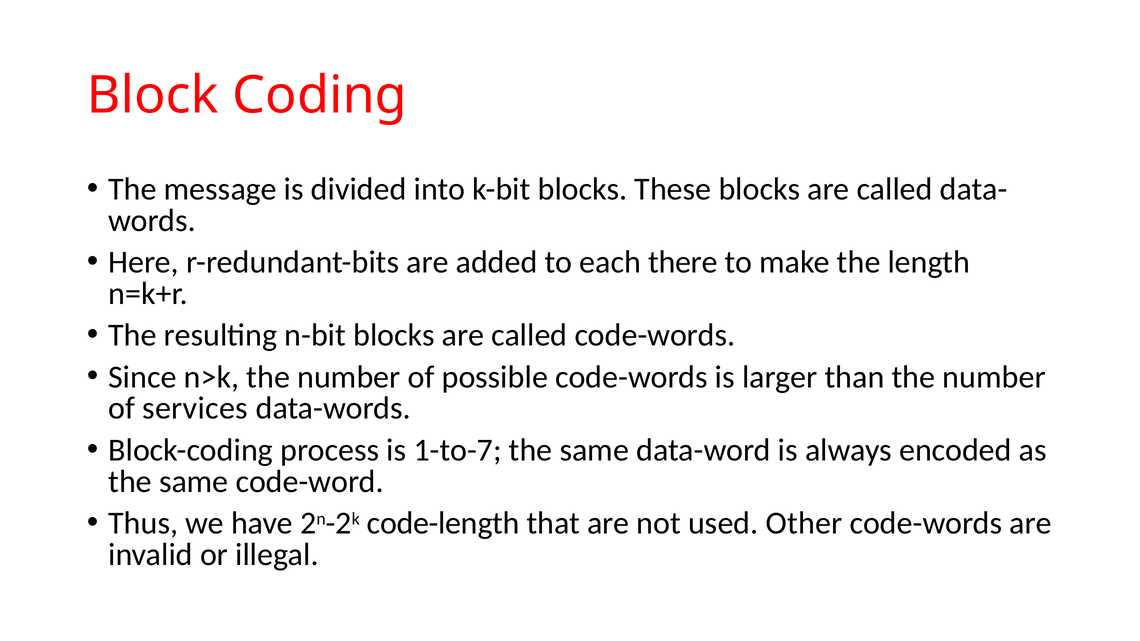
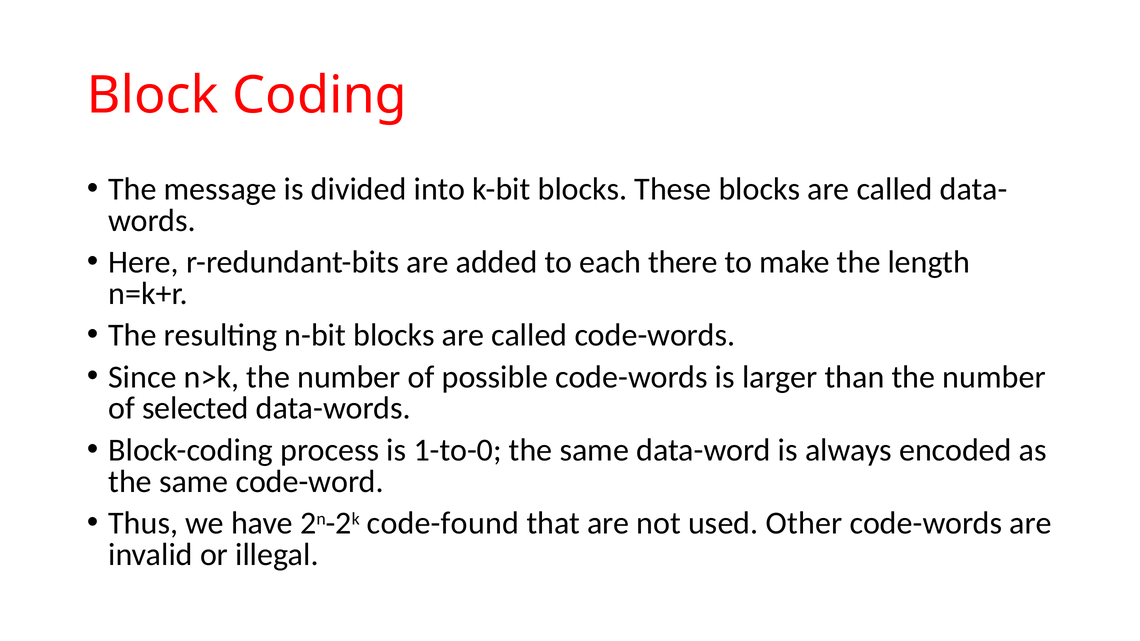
services: services -> selected
1-to-7: 1-to-7 -> 1-to-0
code-length: code-length -> code-found
